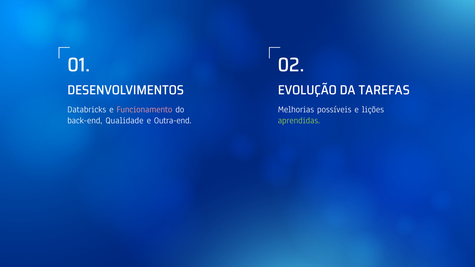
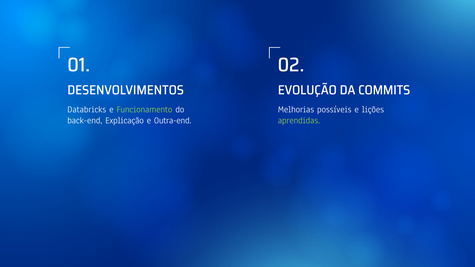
TAREFAS: TAREFAS -> COMMITS
Funcionamento colour: pink -> light green
Qualidade: Qualidade -> Explicação
